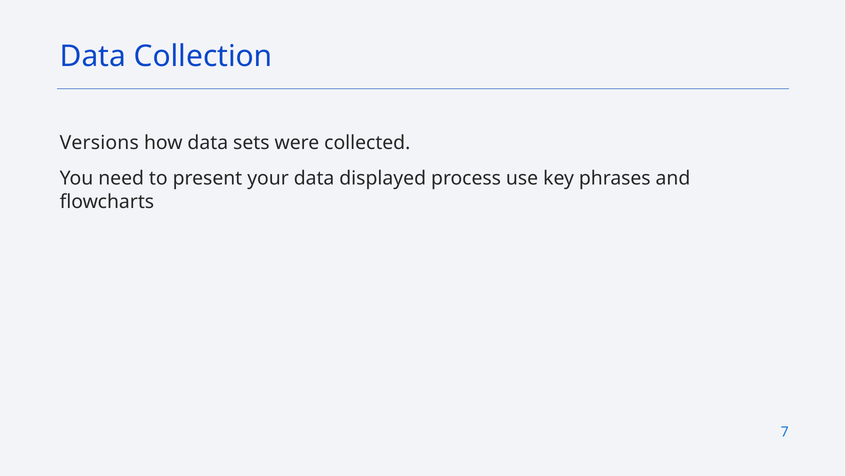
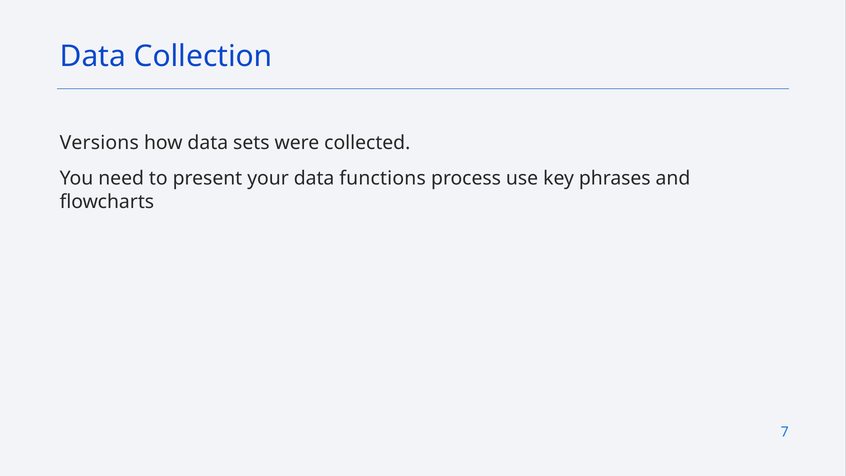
displayed: displayed -> functions
